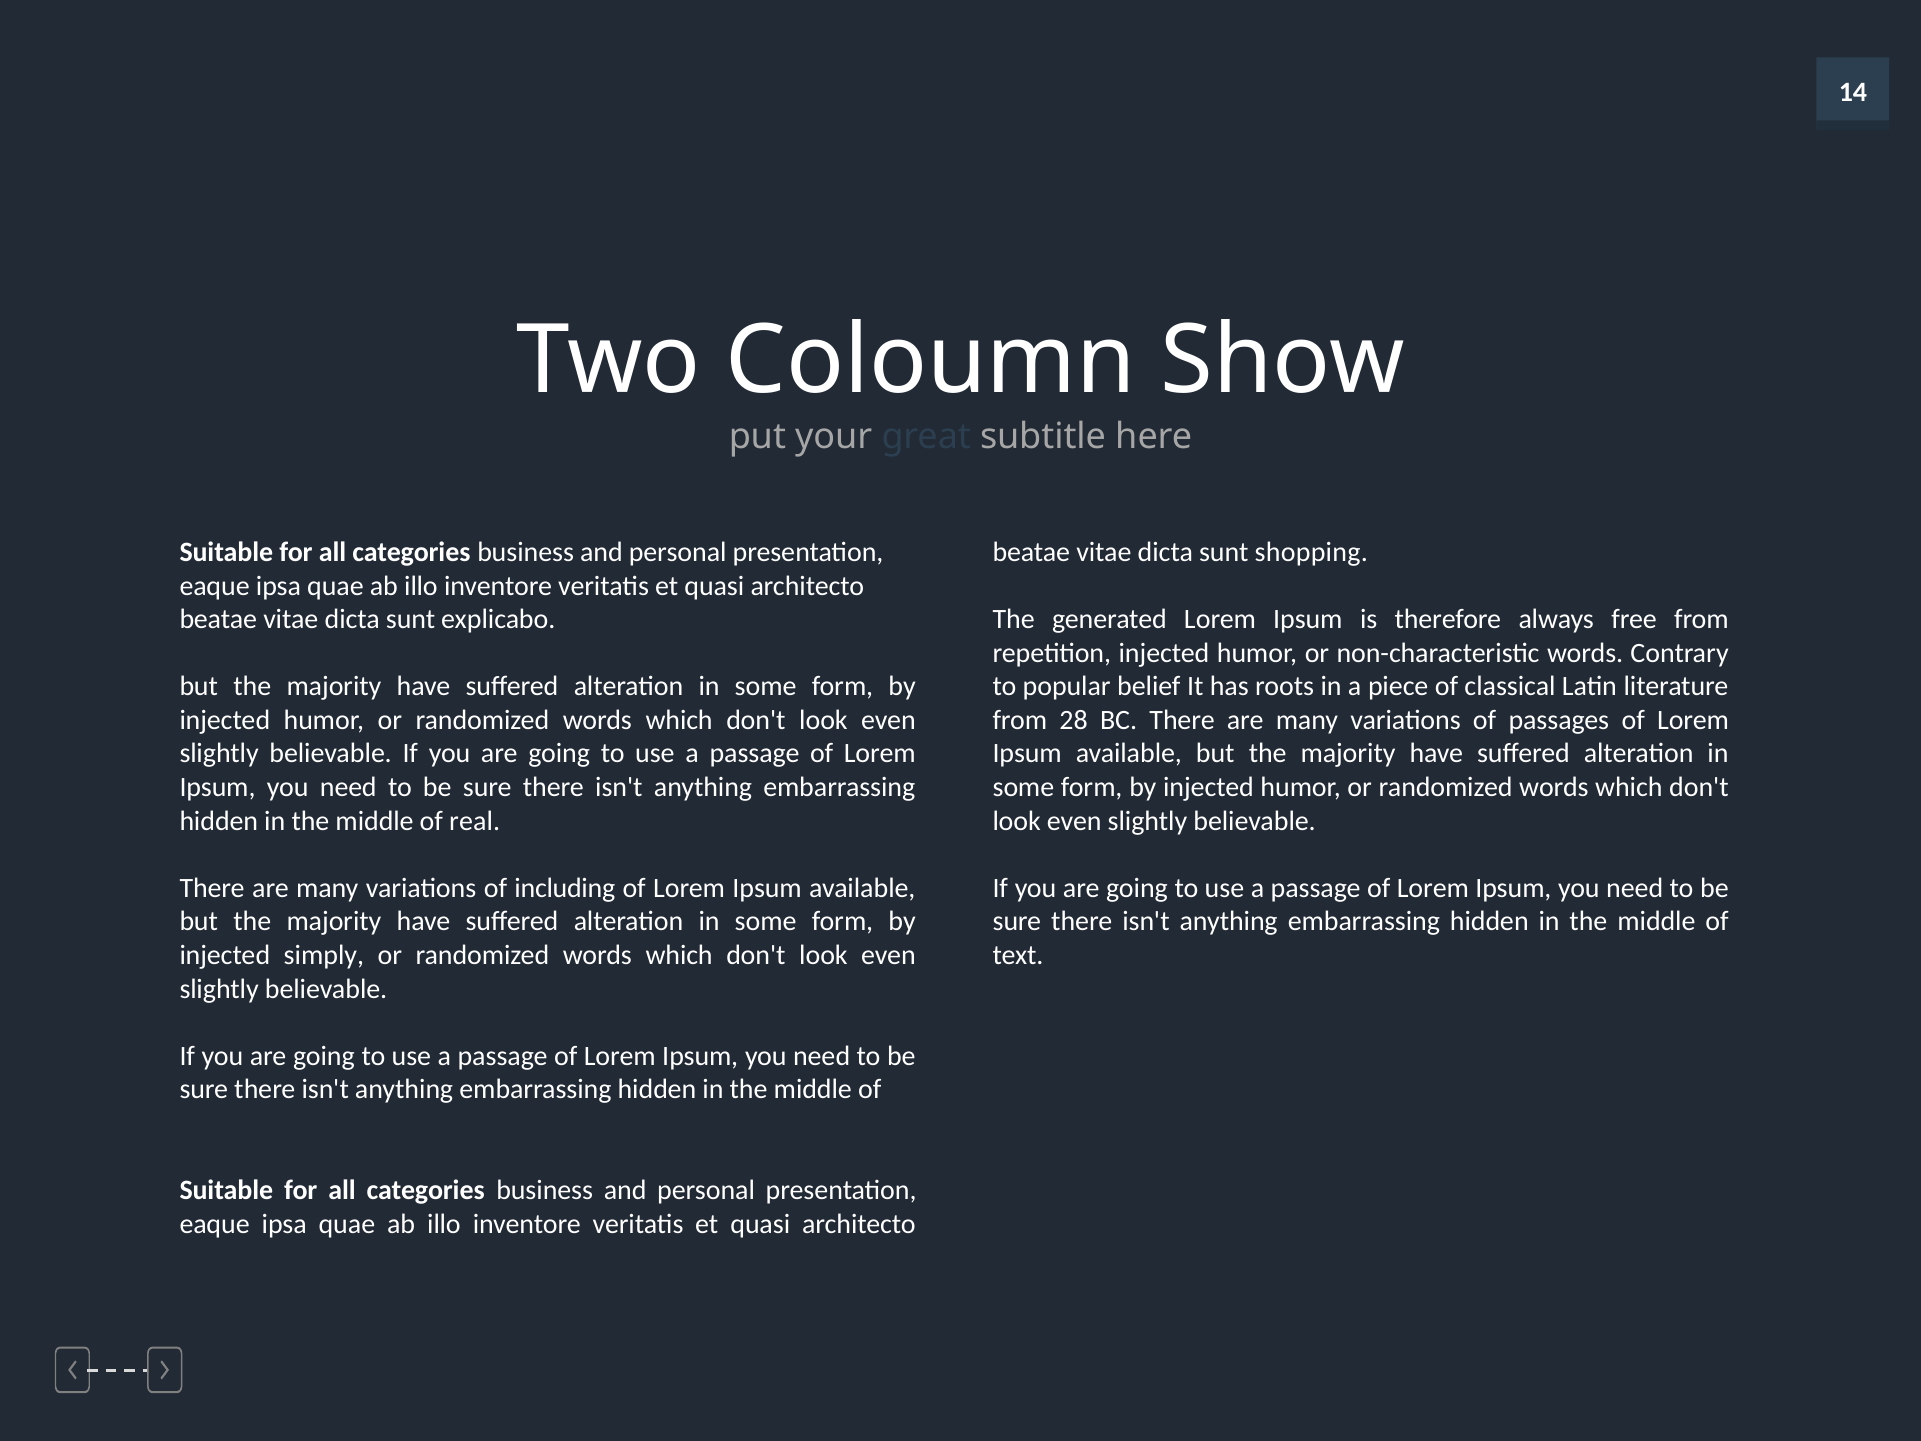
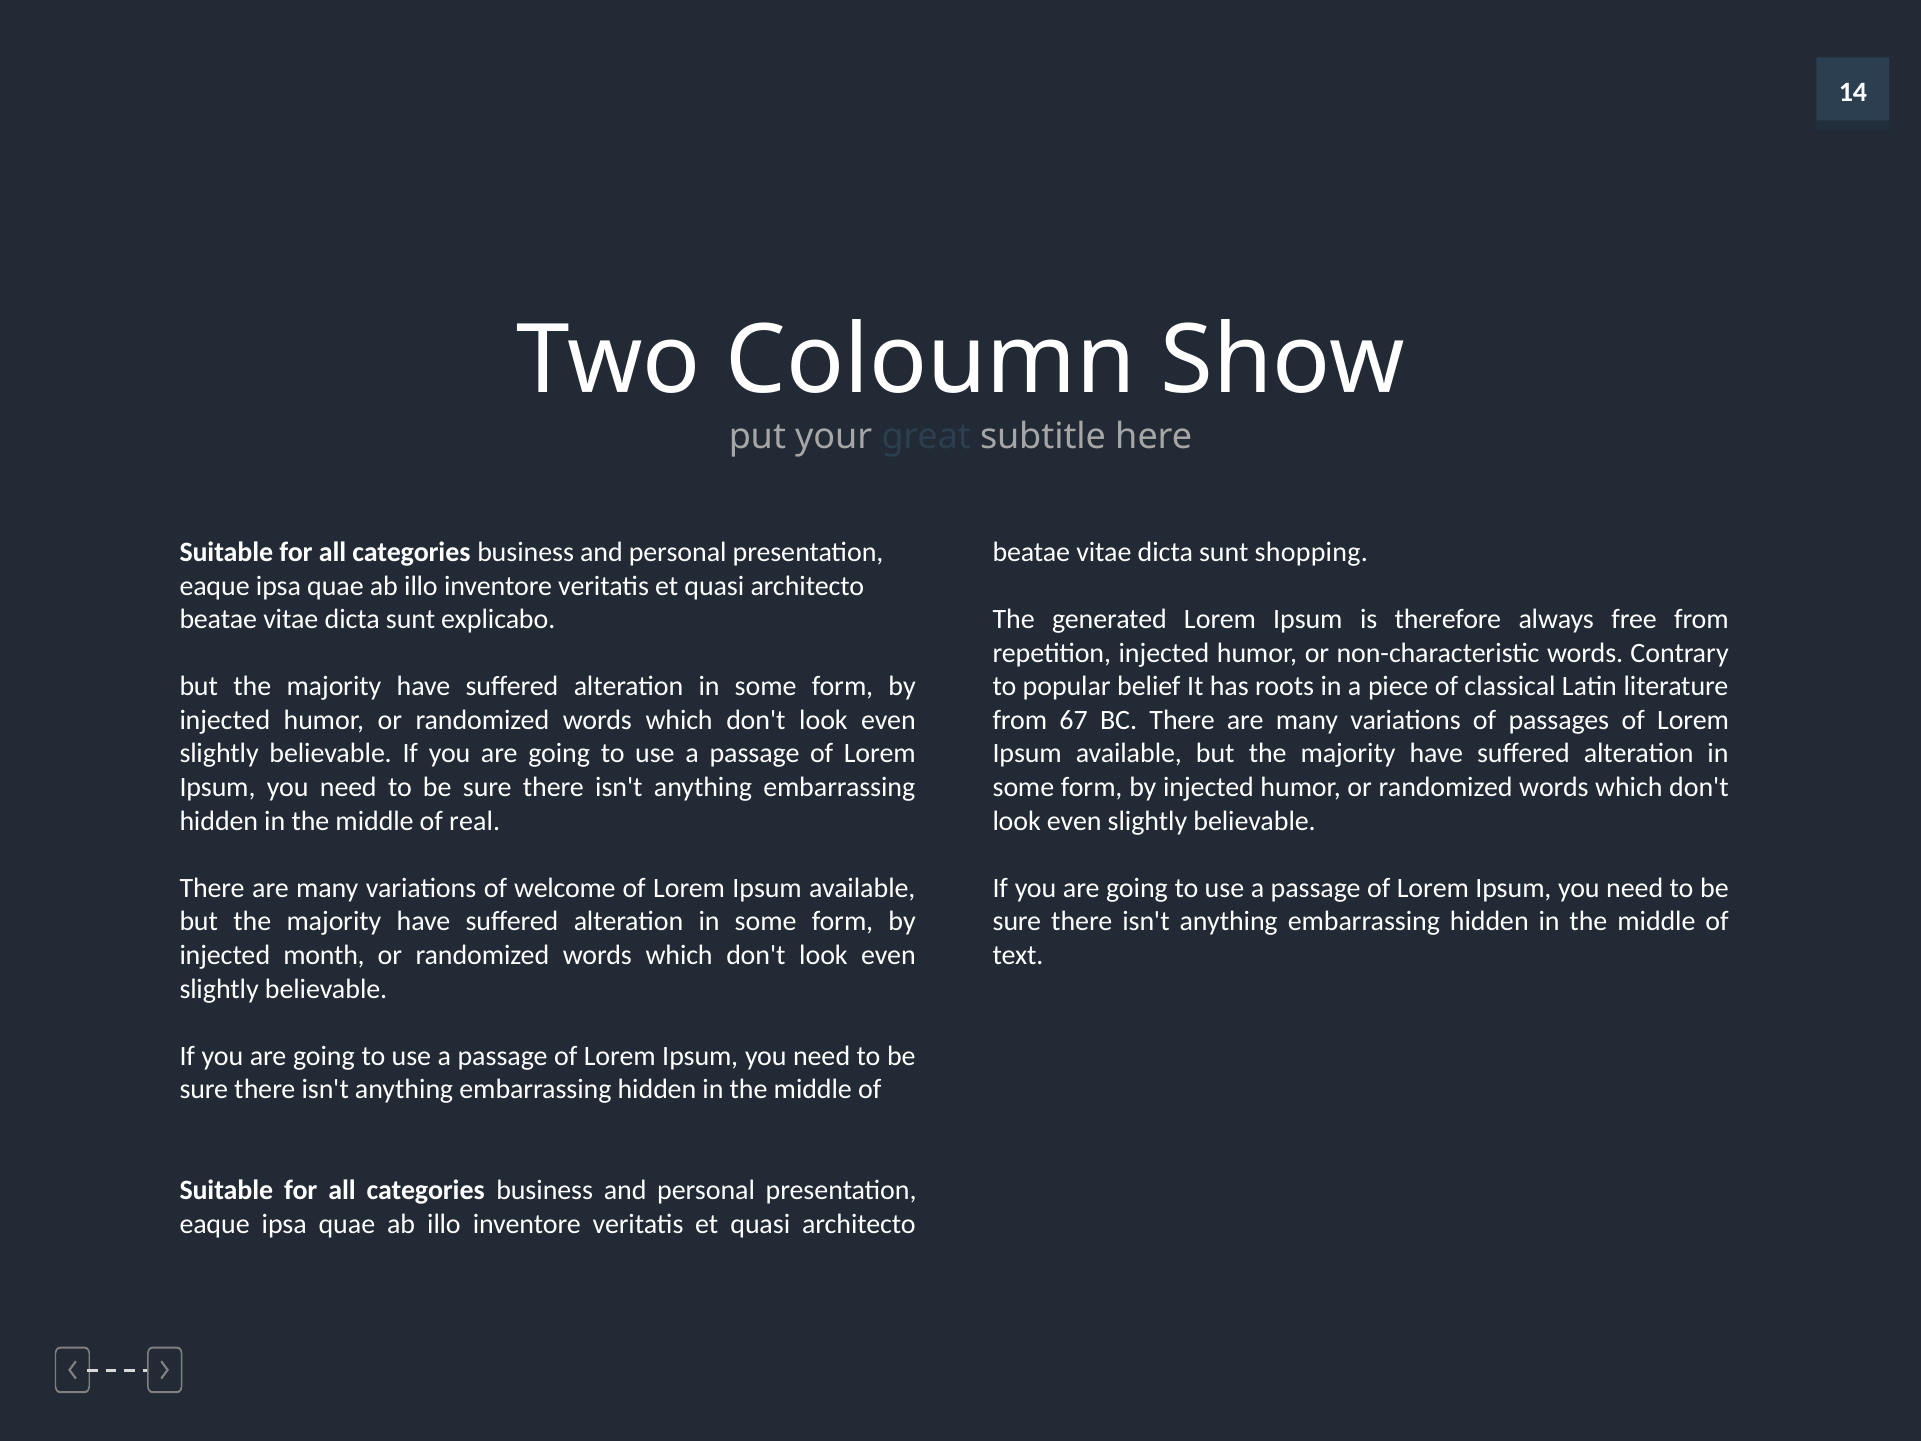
28: 28 -> 67
including: including -> welcome
simply: simply -> month
